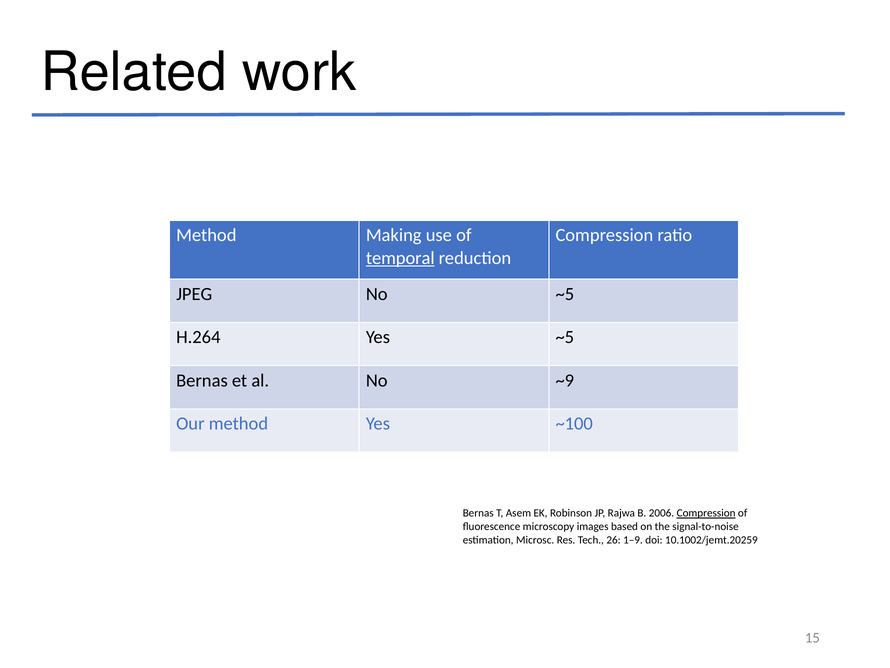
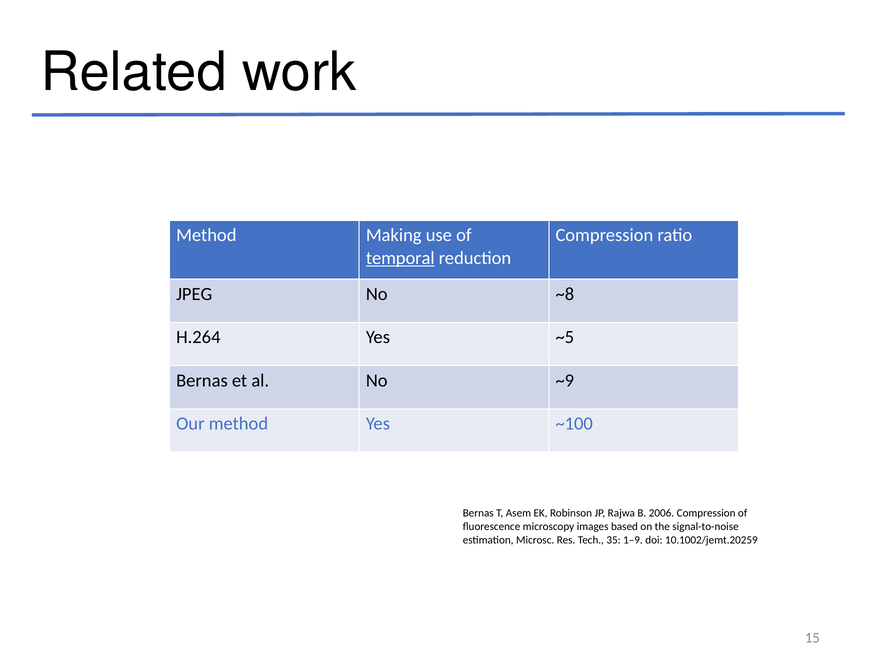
No ~5: ~5 -> ~8
Compression at (706, 513) underline: present -> none
26: 26 -> 35
